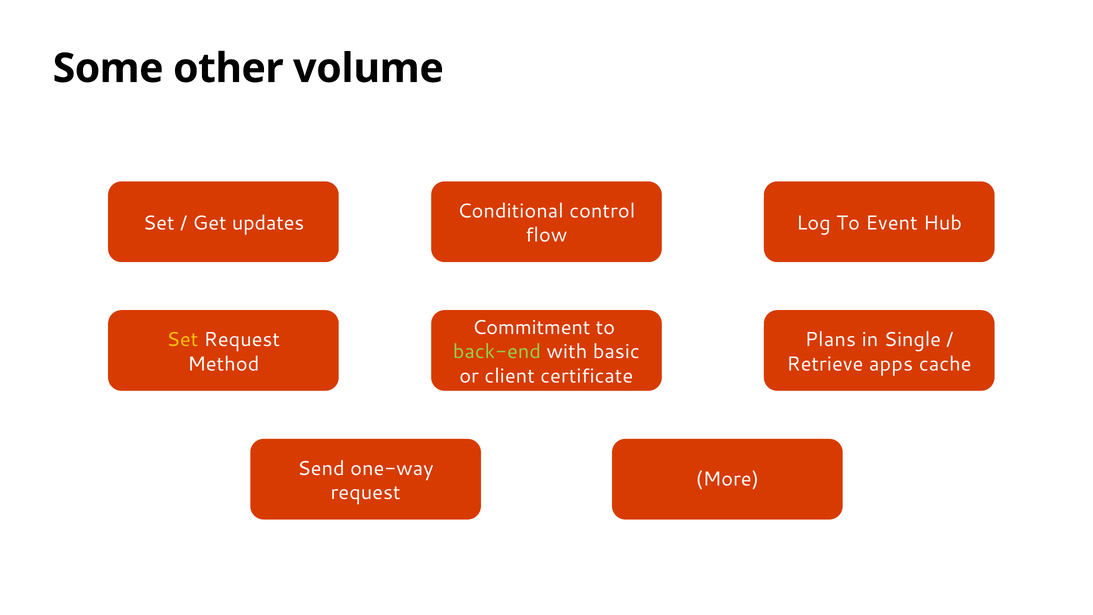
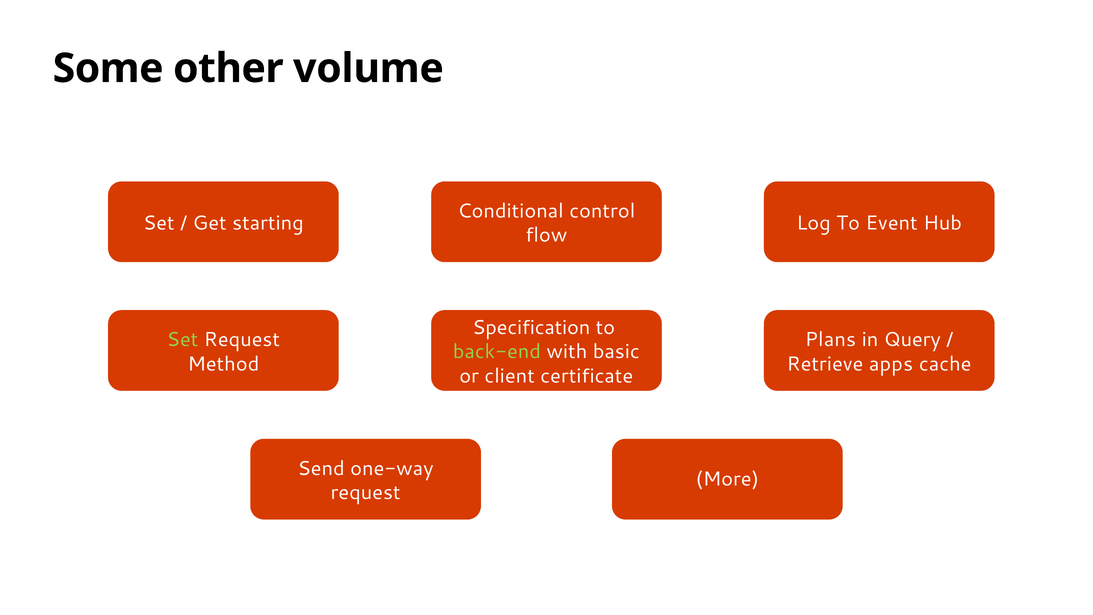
updates: updates -> starting
Commitment: Commitment -> Specification
Set at (182, 340) colour: yellow -> light green
Single: Single -> Query
